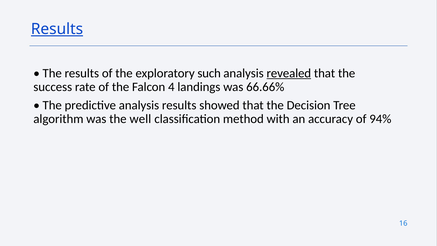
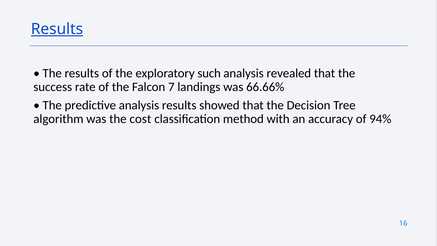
revealed underline: present -> none
4: 4 -> 7
well: well -> cost
